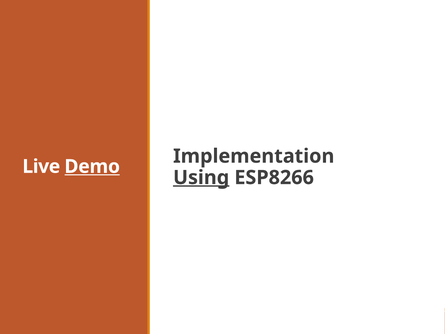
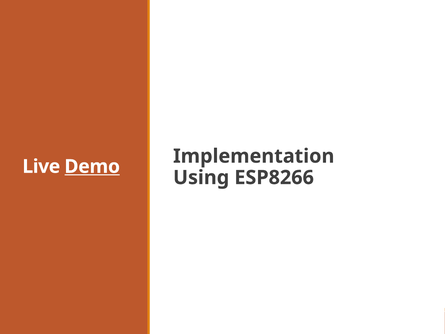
Using underline: present -> none
